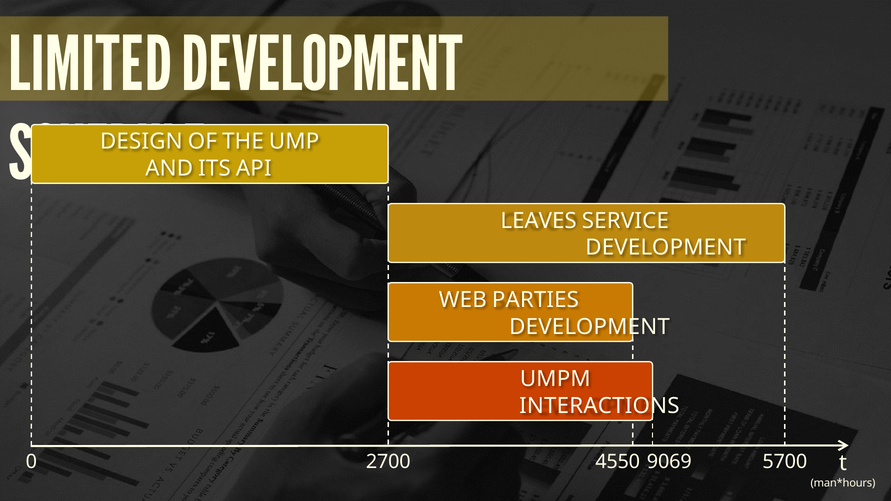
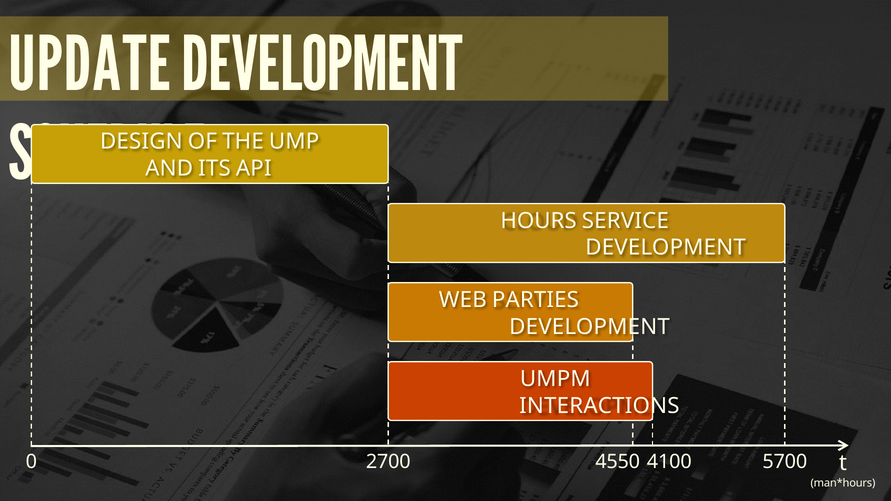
LIMITED: LIMITED -> UPDATE
LEAVES: LEAVES -> HOURS
9069: 9069 -> 4100
